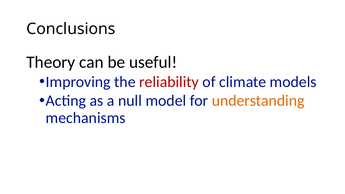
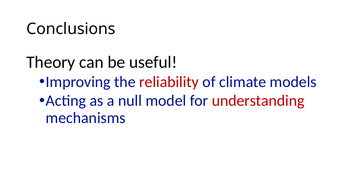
understanding colour: orange -> red
